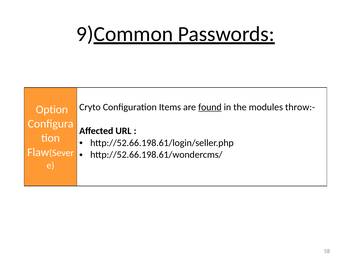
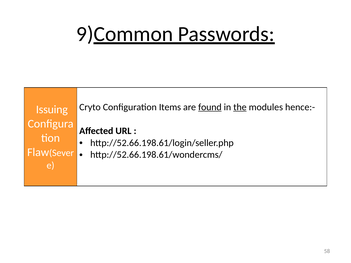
the underline: none -> present
throw:-: throw:- -> hence:-
Option: Option -> Issuing
